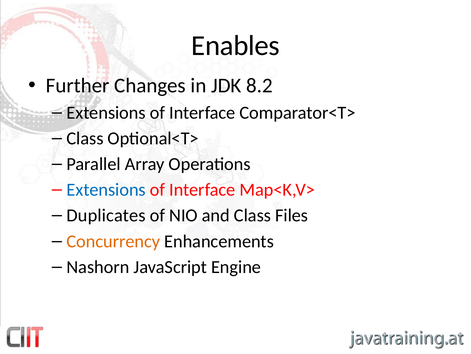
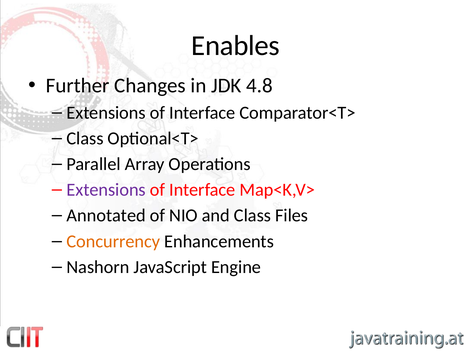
8.2: 8.2 -> 4.8
Extensions at (106, 189) colour: blue -> purple
Duplicates: Duplicates -> Annotated
